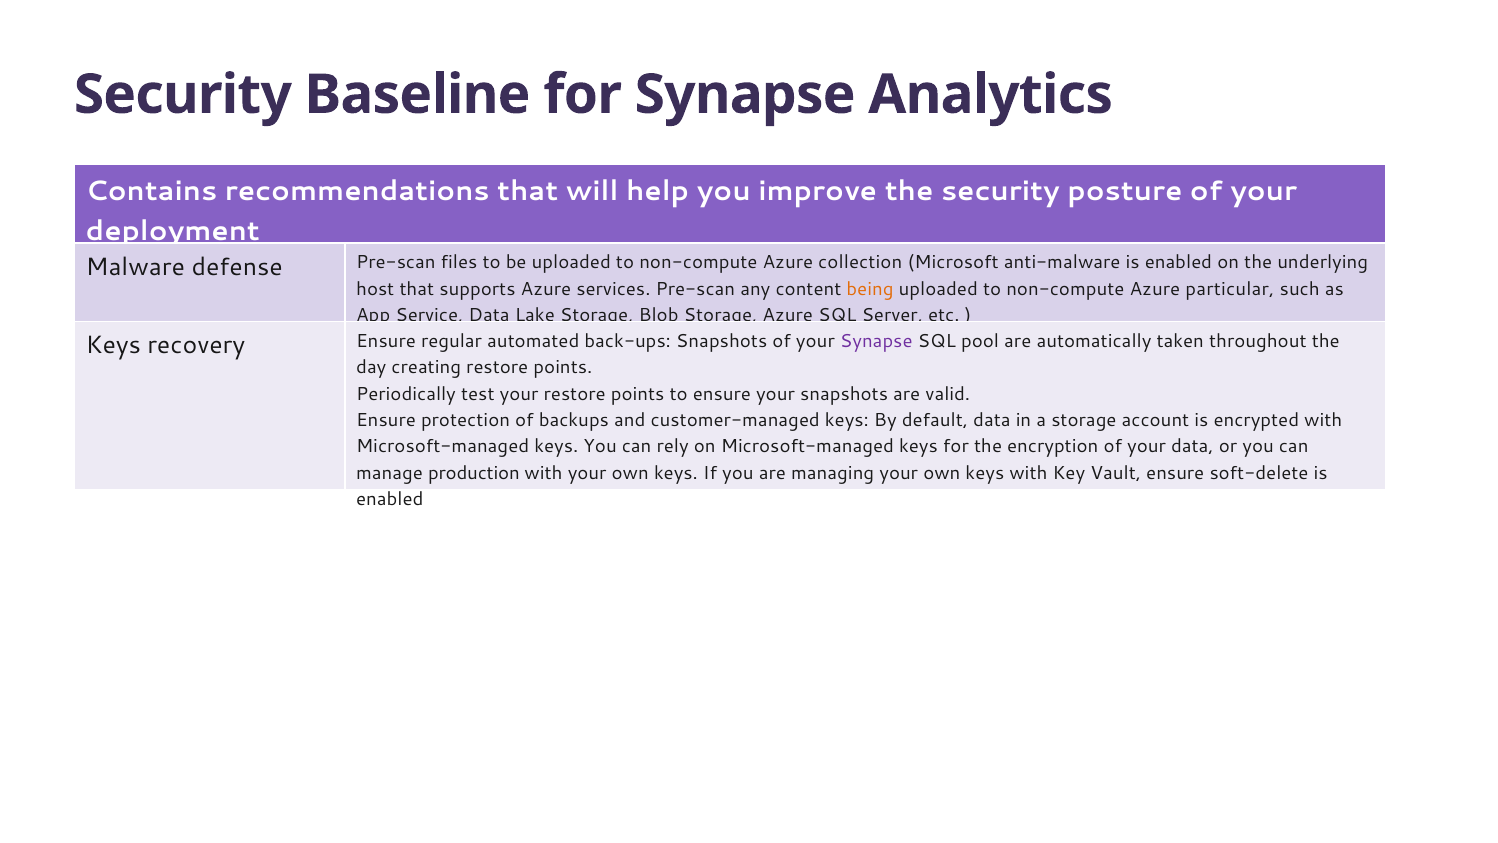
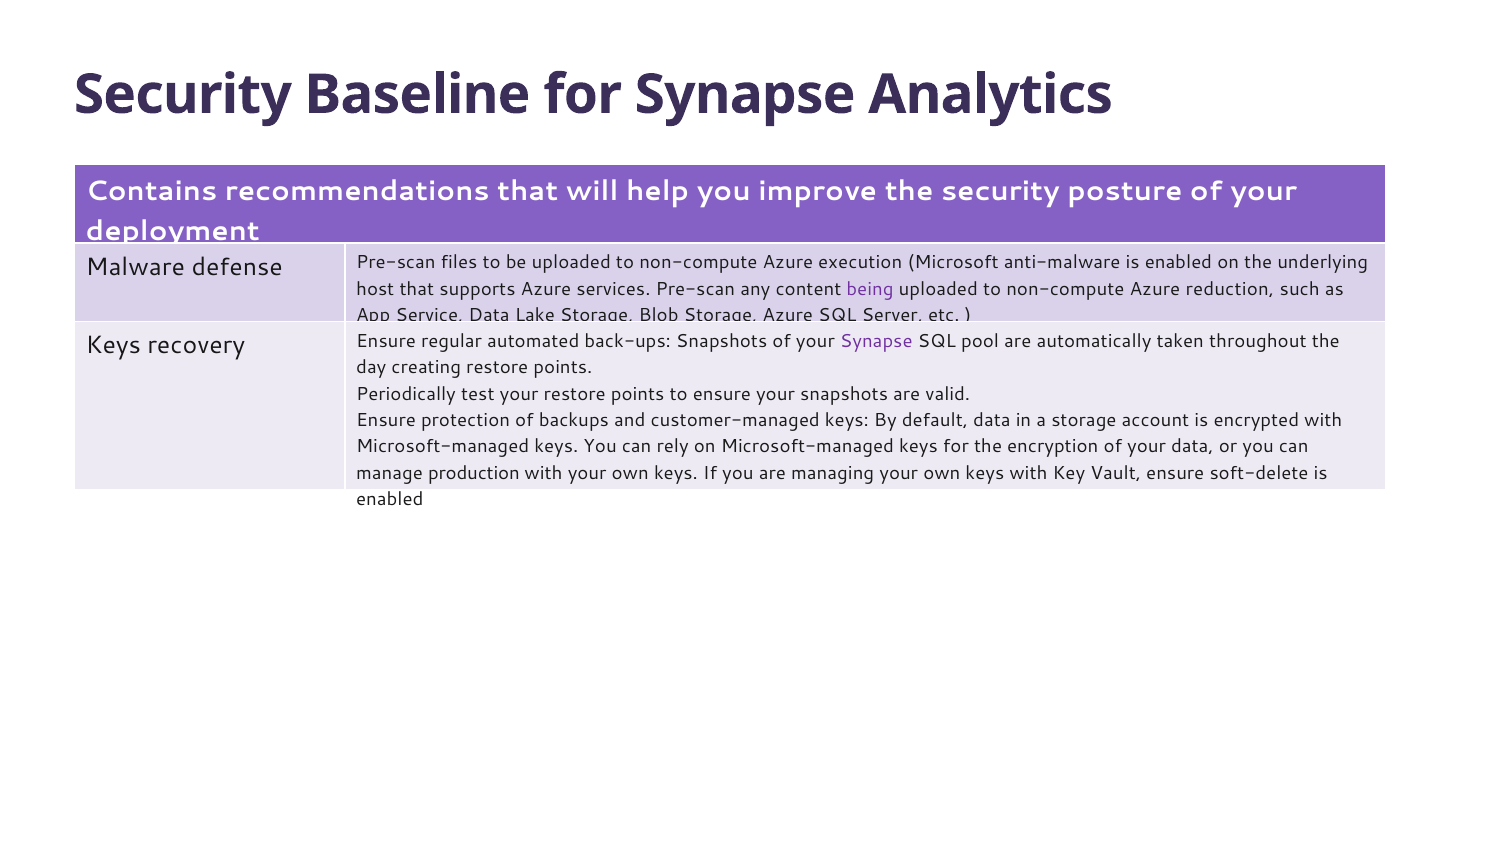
collection: collection -> execution
being colour: orange -> purple
particular: particular -> reduction
